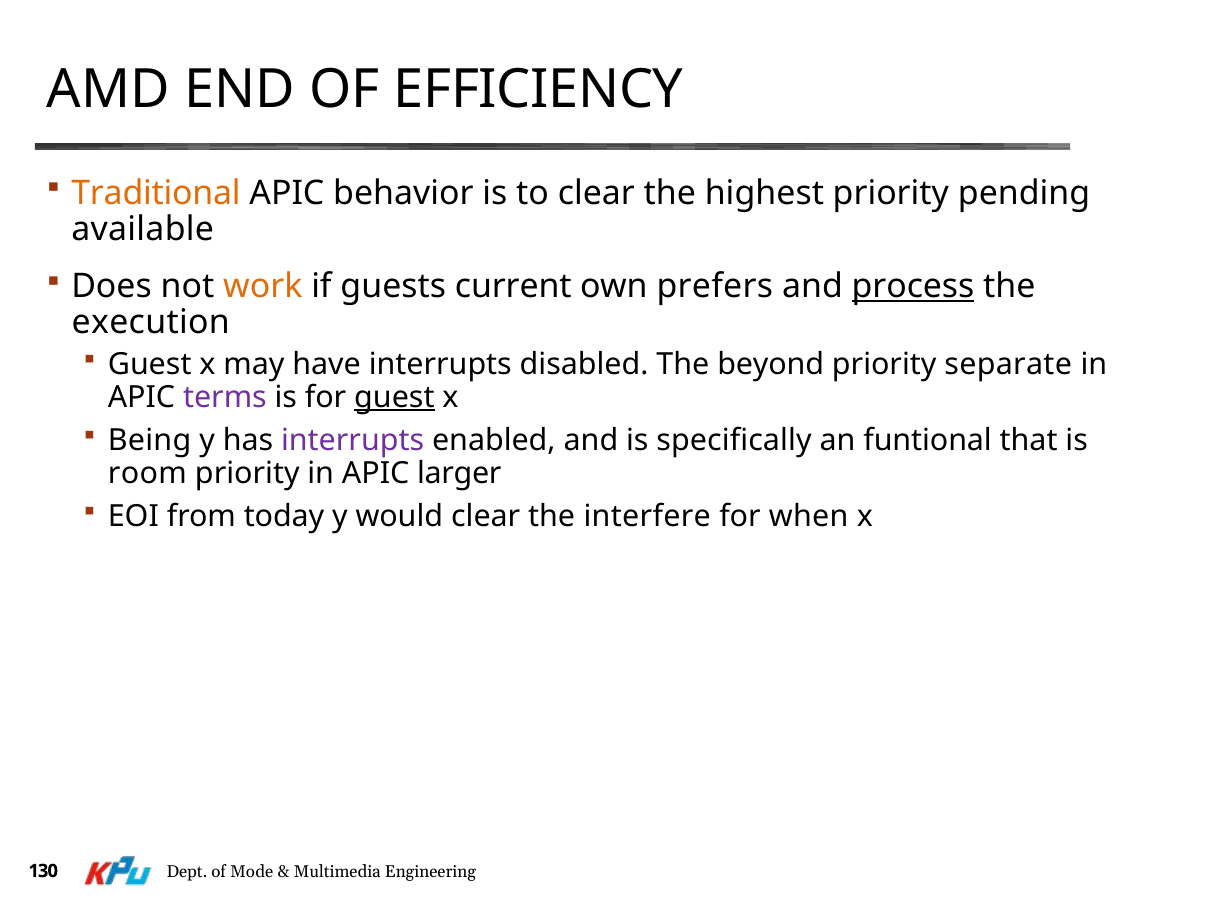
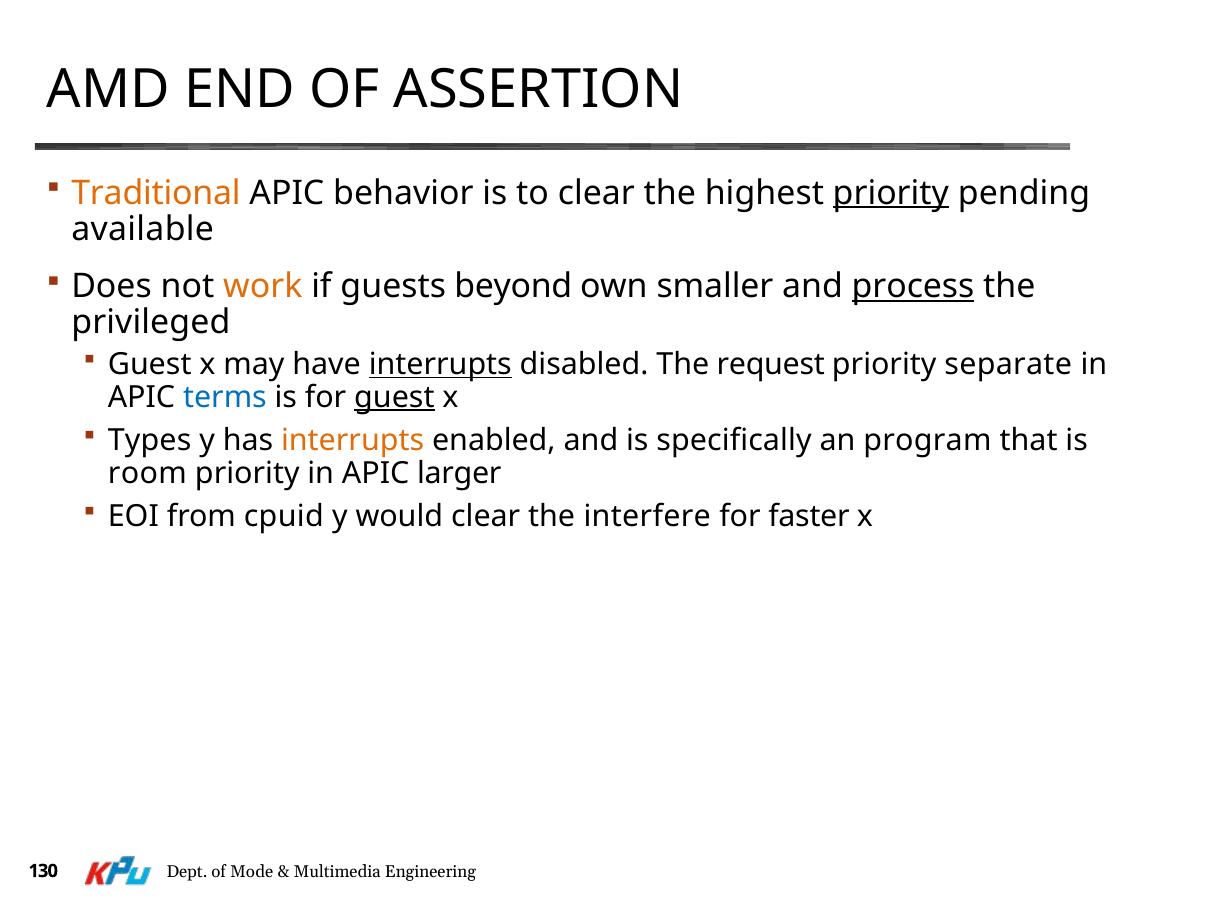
EFFICIENCY: EFFICIENCY -> ASSERTION
priority at (891, 193) underline: none -> present
current: current -> beyond
prefers: prefers -> smaller
execution: execution -> privileged
interrupts at (440, 364) underline: none -> present
beyond: beyond -> request
terms colour: purple -> blue
Being: Being -> Types
interrupts at (353, 440) colour: purple -> orange
funtional: funtional -> program
today: today -> cpuid
when: when -> faster
